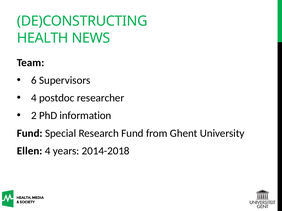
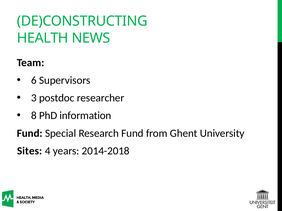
4 at (34, 98): 4 -> 3
2: 2 -> 8
Ellen: Ellen -> Sites
